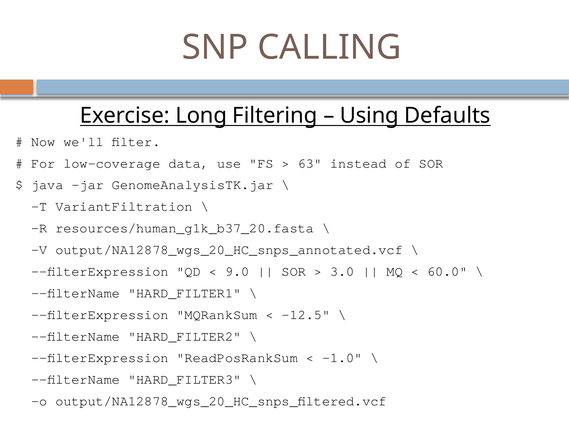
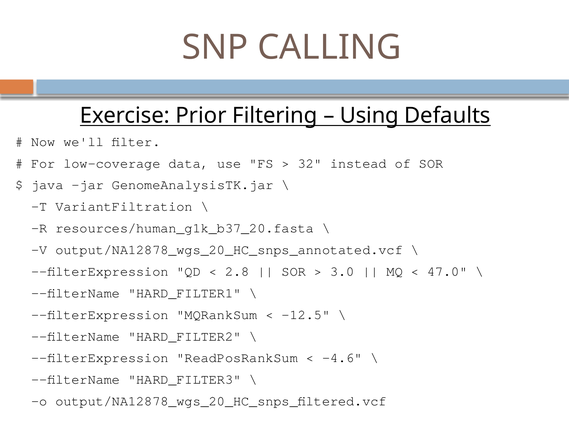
Long: Long -> Prior
63: 63 -> 32
9.0: 9.0 -> 2.8
60.0: 60.0 -> 47.0
-1.0: -1.0 -> -4.6
